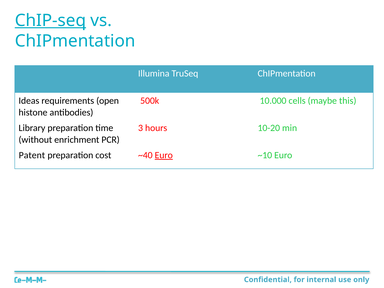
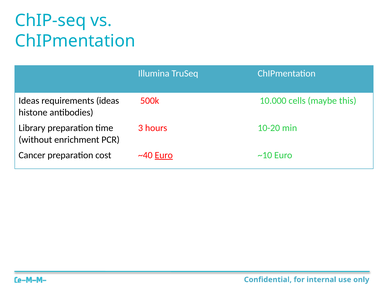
ChIP-seq underline: present -> none
requirements open: open -> ideas
Patent: Patent -> Cancer
